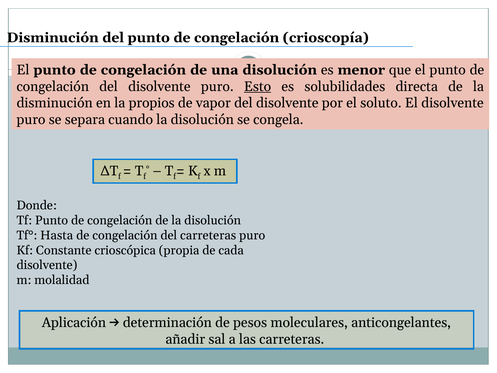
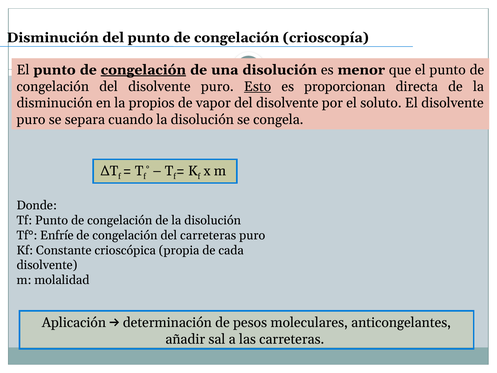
congelación at (143, 70) underline: none -> present
solubilidades: solubilidades -> proporcionan
Hasta: Hasta -> Enfríe
